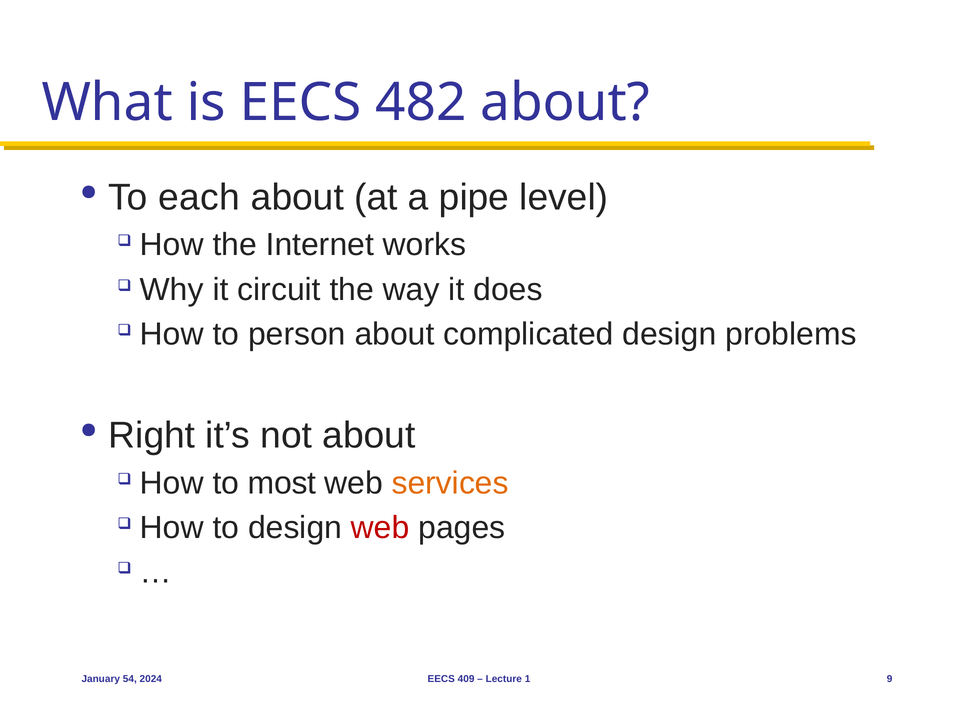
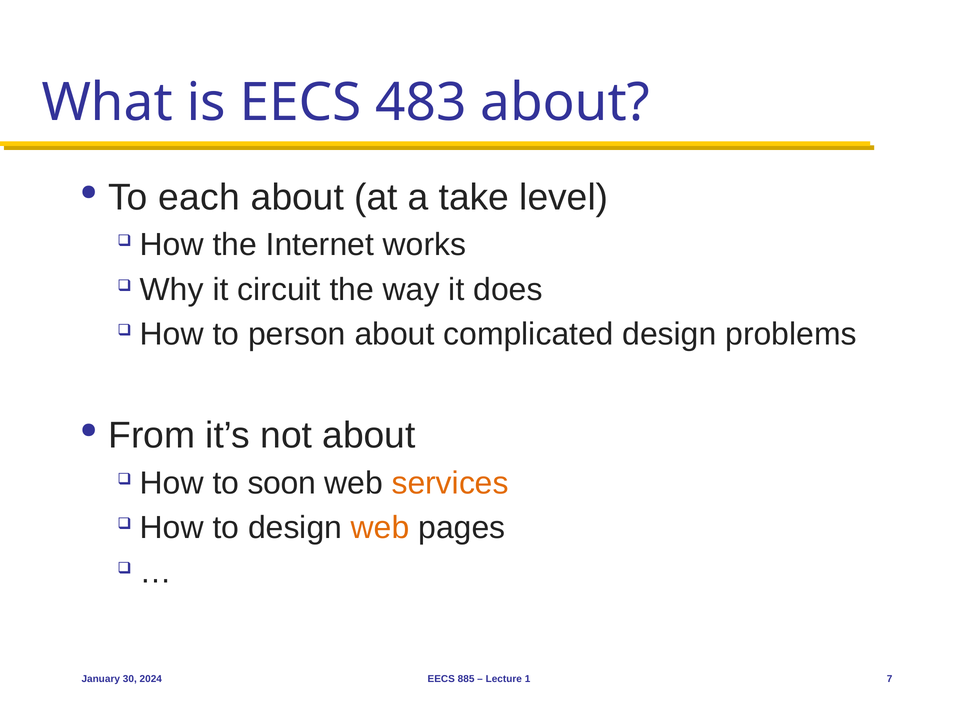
482: 482 -> 483
pipe: pipe -> take
Right: Right -> From
most: most -> soon
web at (380, 528) colour: red -> orange
54: 54 -> 30
409: 409 -> 885
9: 9 -> 7
